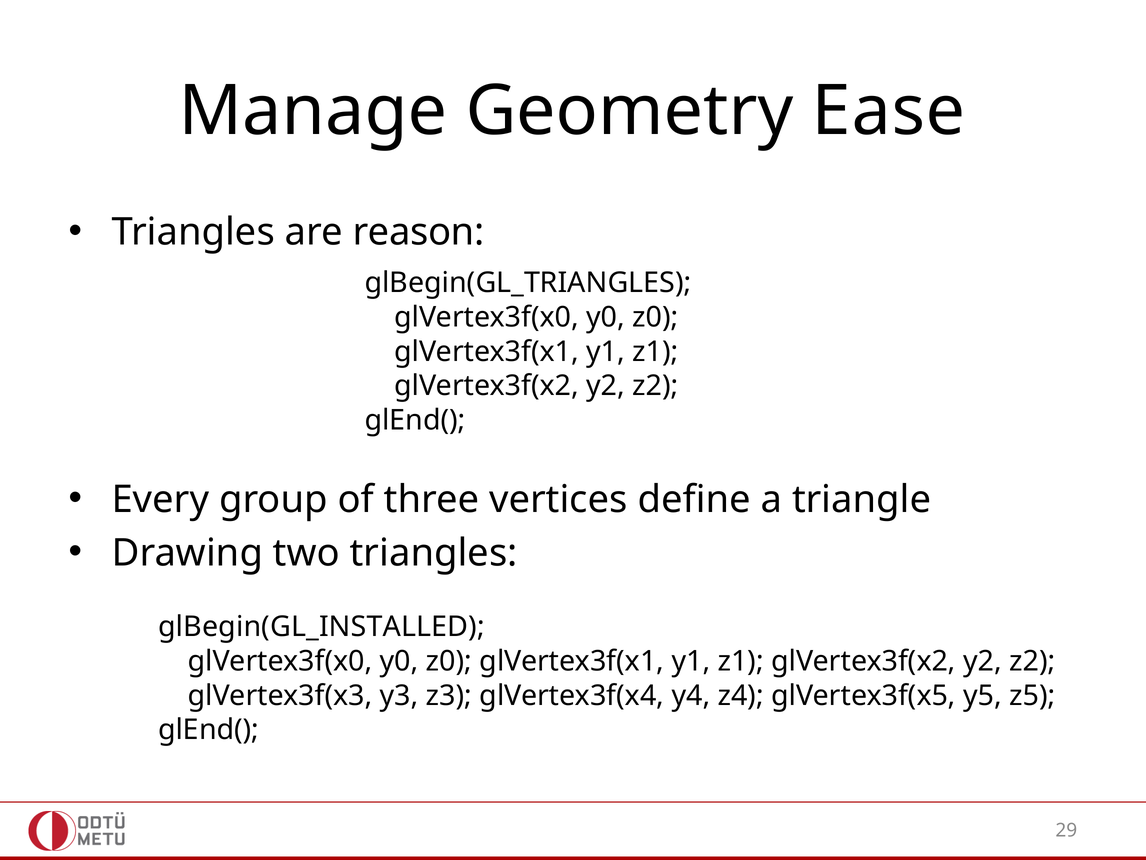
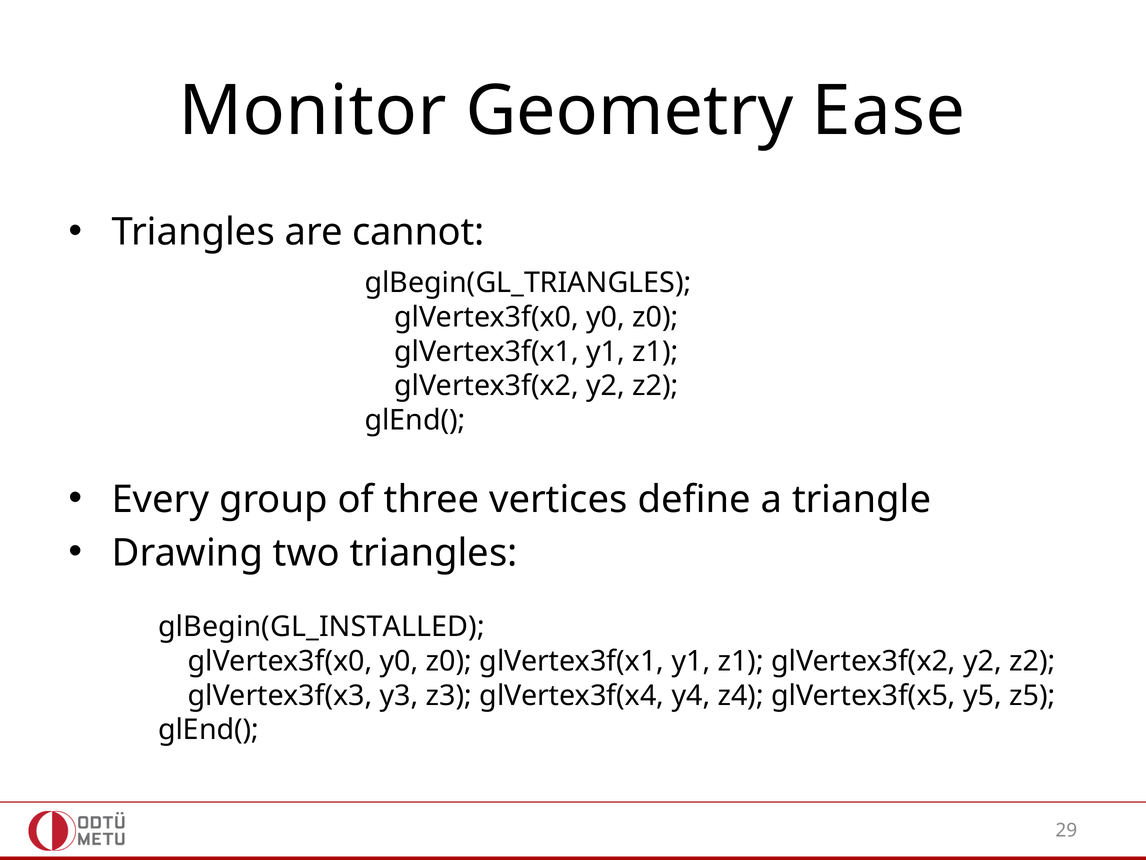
Manage: Manage -> Monitor
reason: reason -> cannot
